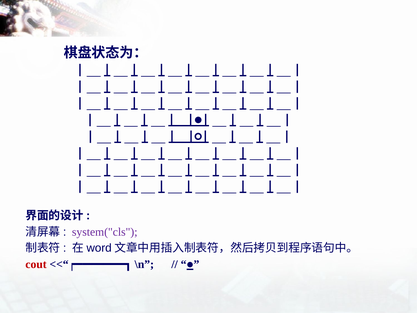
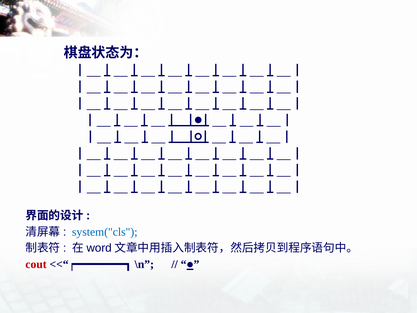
system("cls colour: purple -> blue
